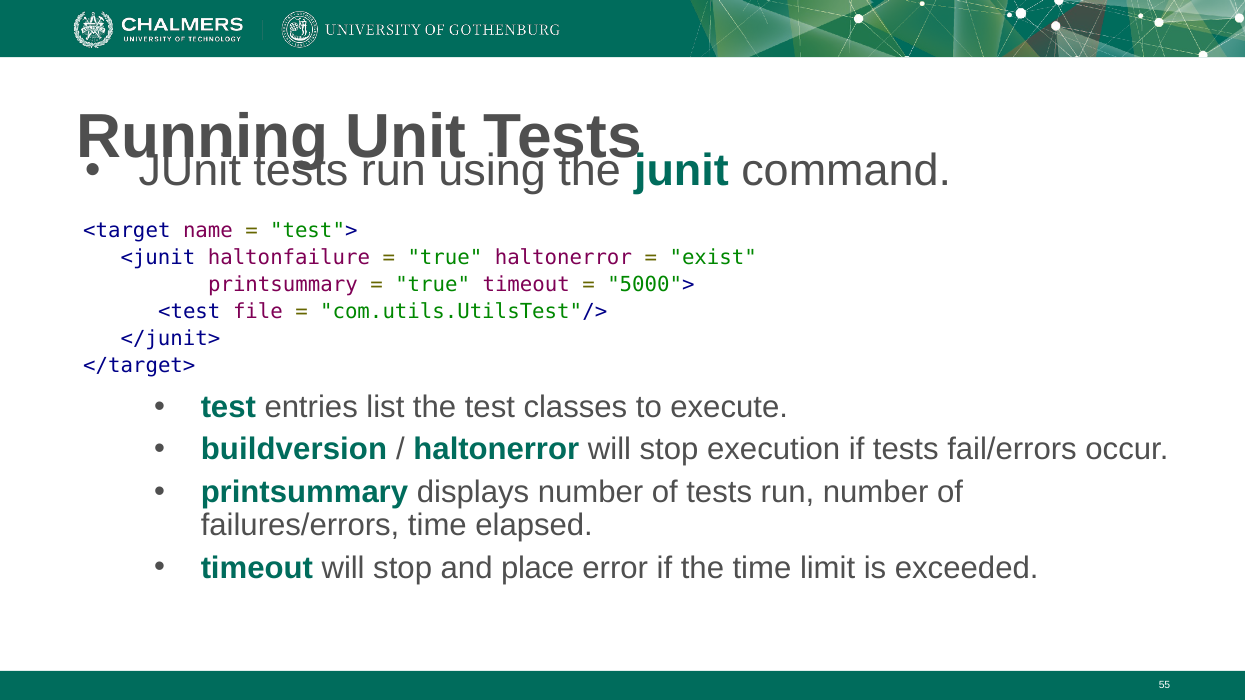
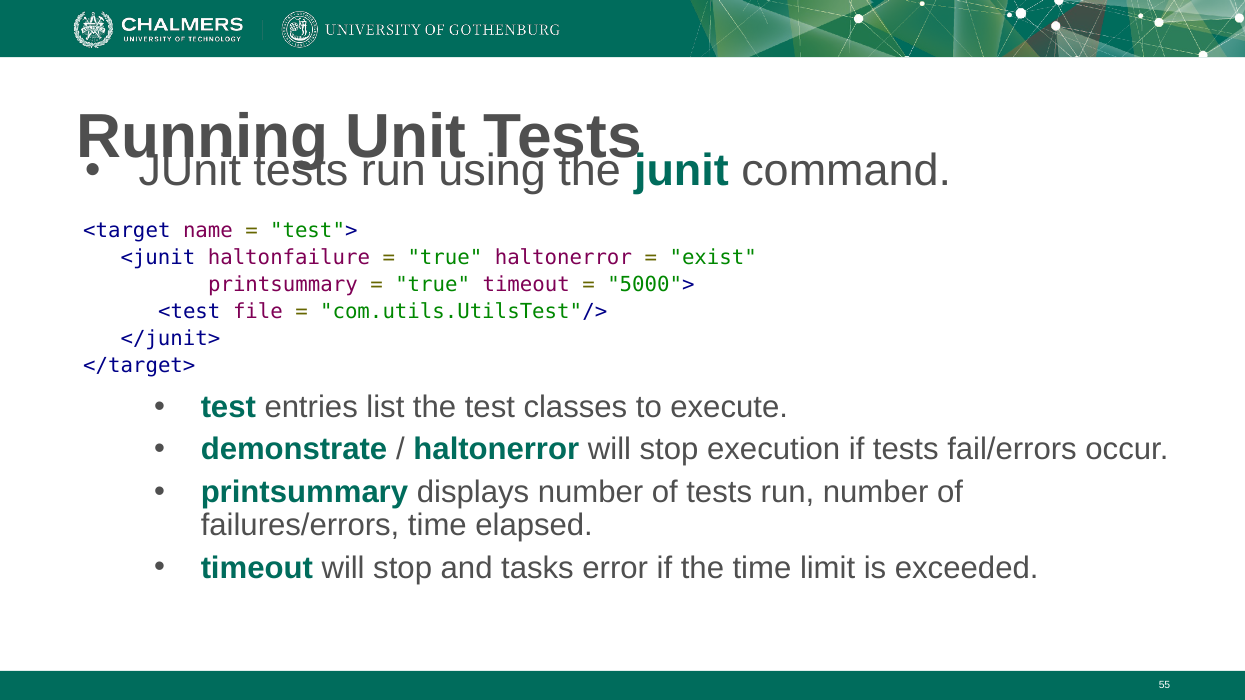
buildversion: buildversion -> demonstrate
place: place -> tasks
